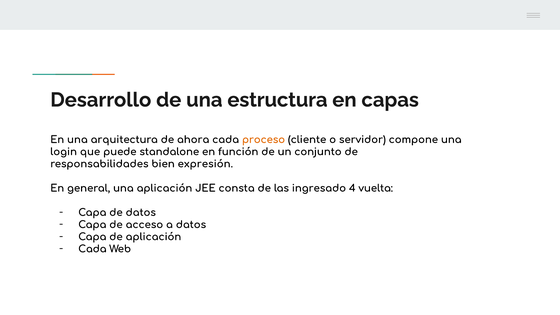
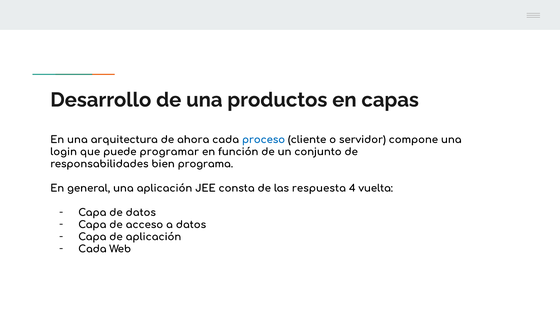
estructura: estructura -> productos
proceso colour: orange -> blue
standalone: standalone -> programar
expresión: expresión -> programa
ingresado: ingresado -> respuesta
